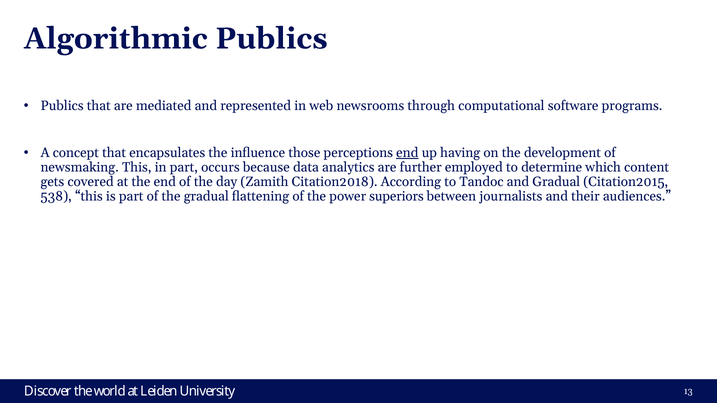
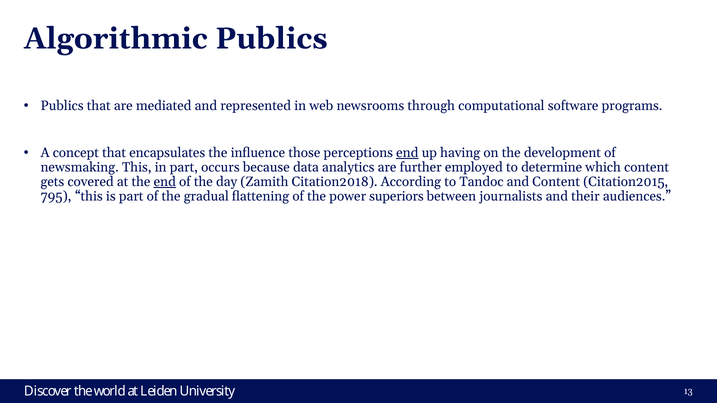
end at (165, 182) underline: none -> present
and Gradual: Gradual -> Content
538: 538 -> 795
